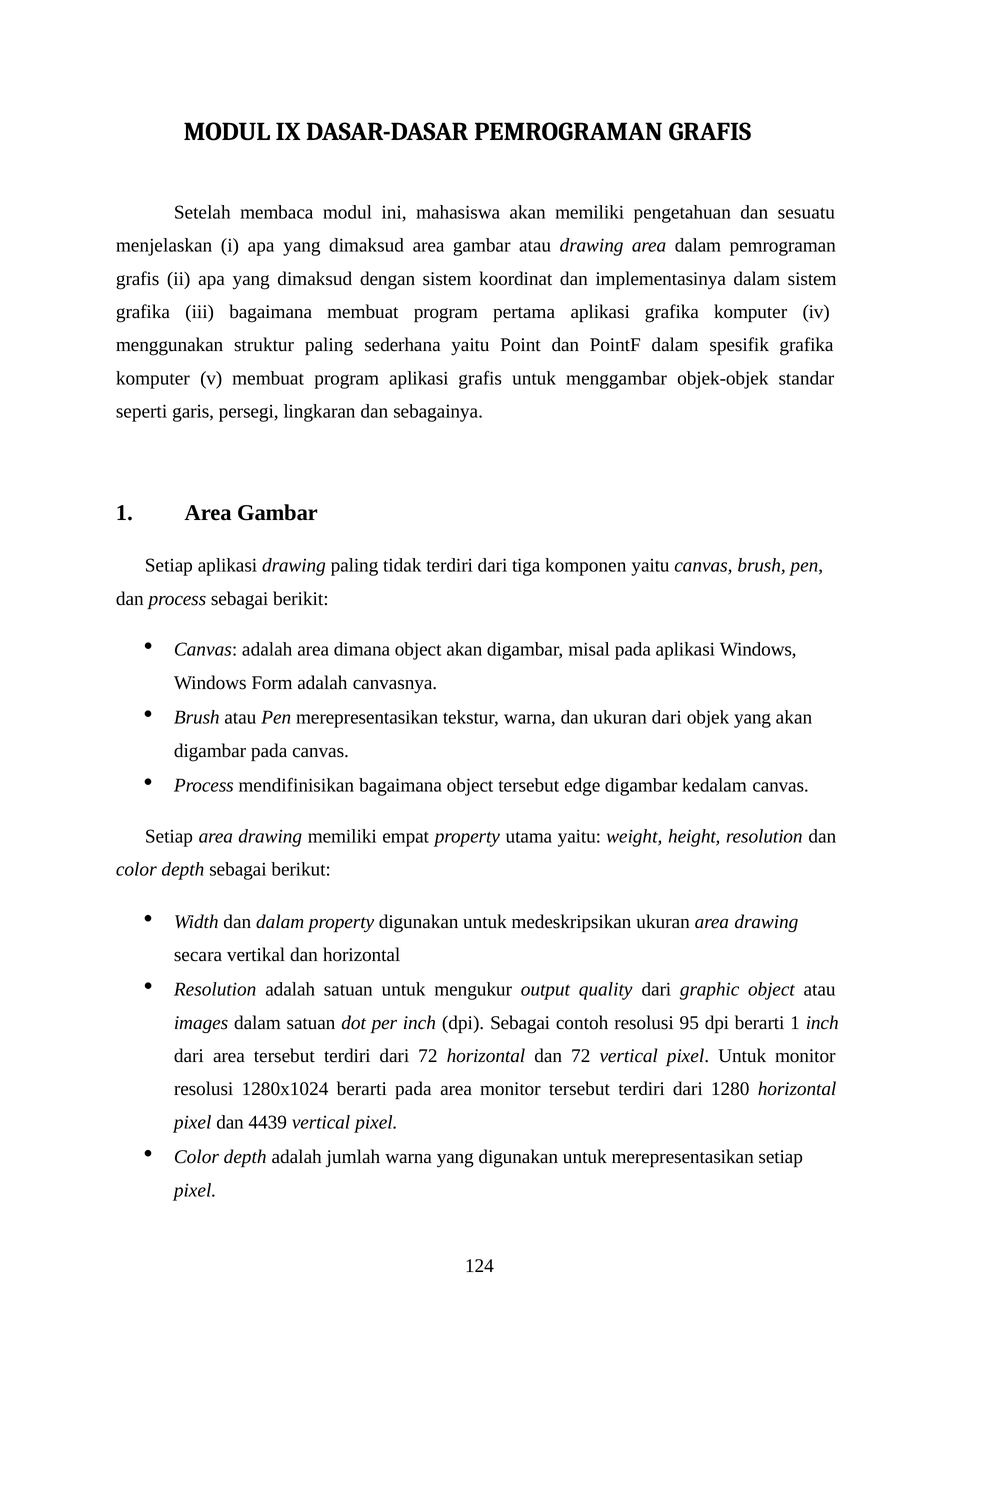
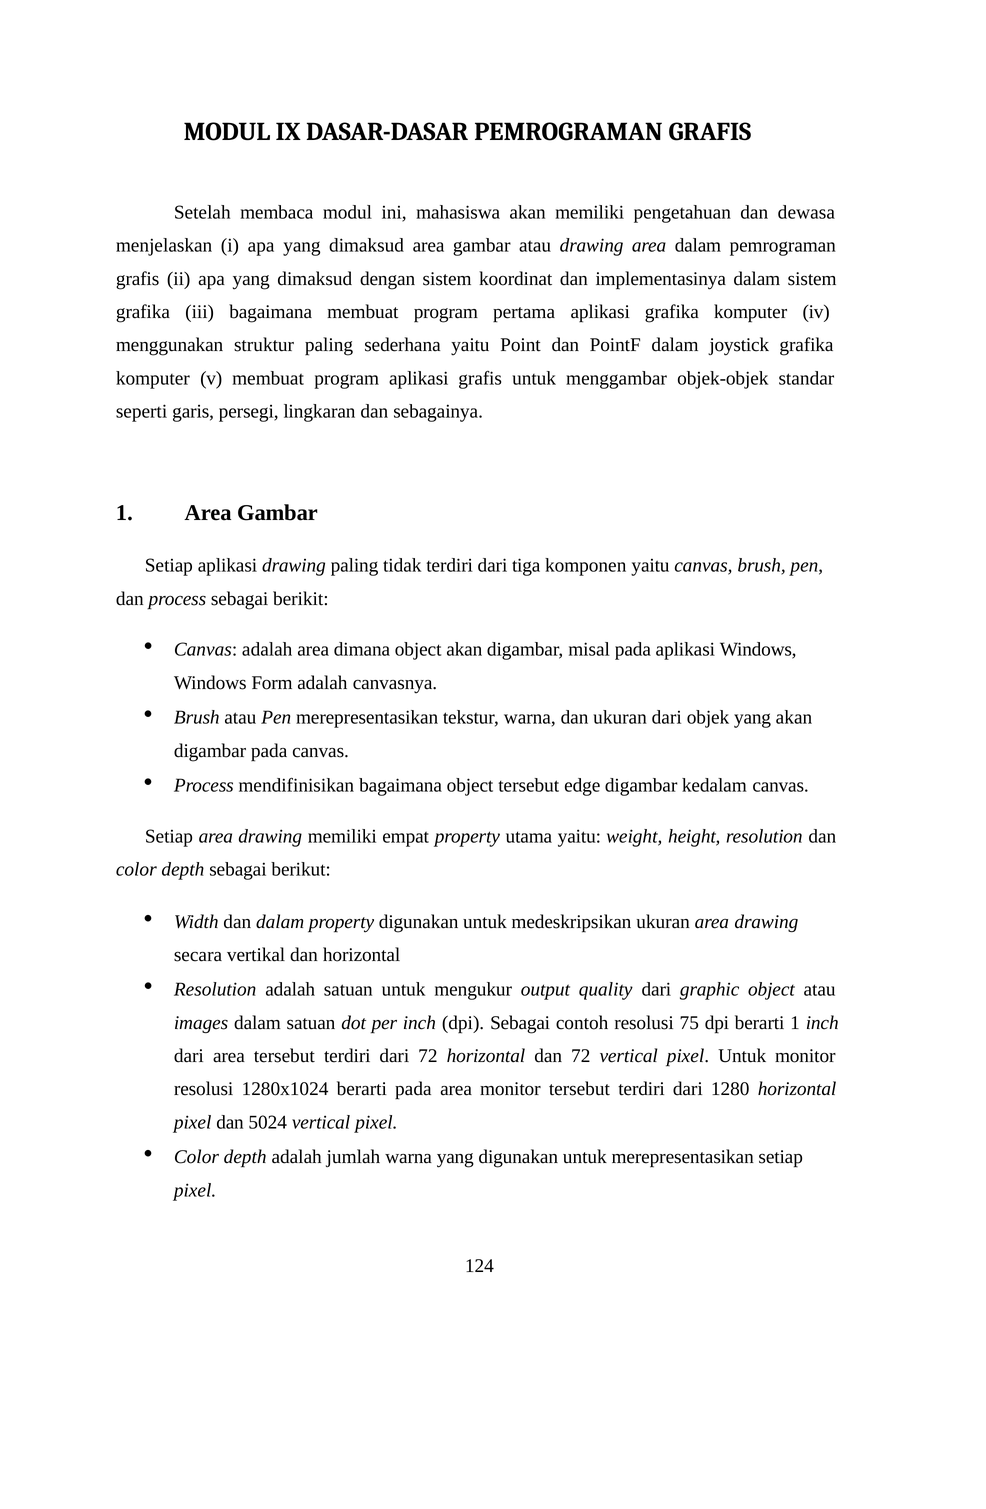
sesuatu: sesuatu -> dewasa
spesifik: spesifik -> joystick
95: 95 -> 75
4439: 4439 -> 5024
